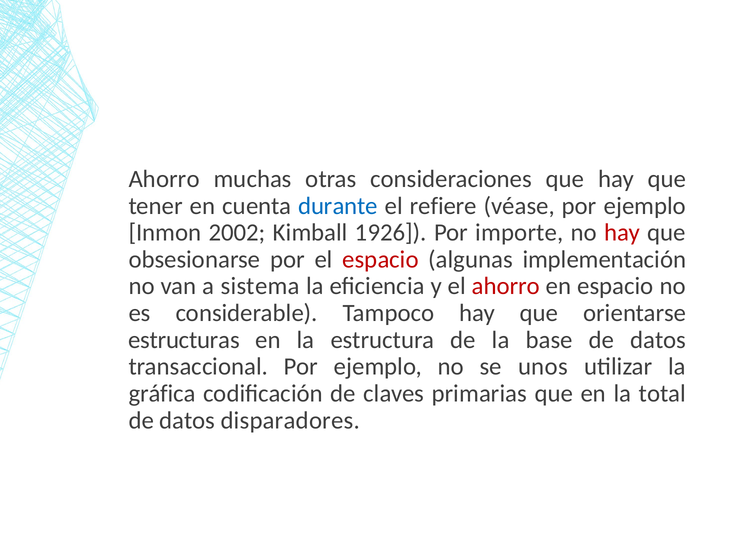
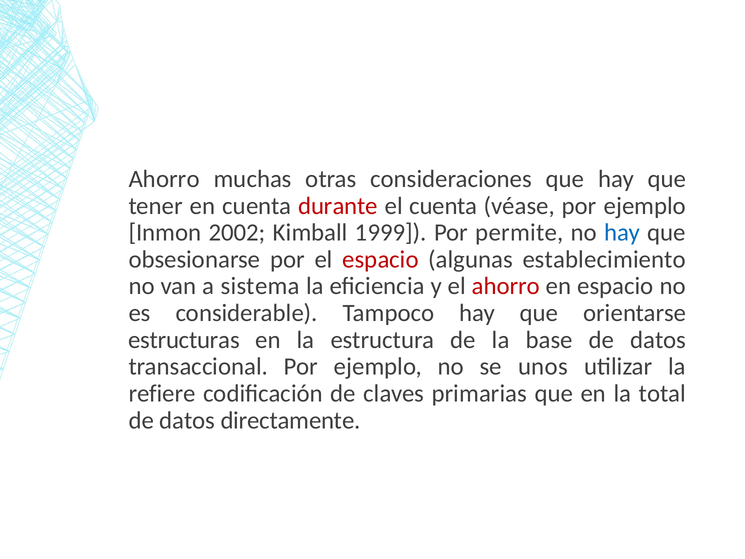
durante colour: blue -> red
el refiere: refiere -> cuenta
1926: 1926 -> 1999
importe: importe -> permite
hay at (622, 233) colour: red -> blue
implementación: implementación -> establecimiento
gráfica: gráfica -> refiere
disparadores: disparadores -> directamente
